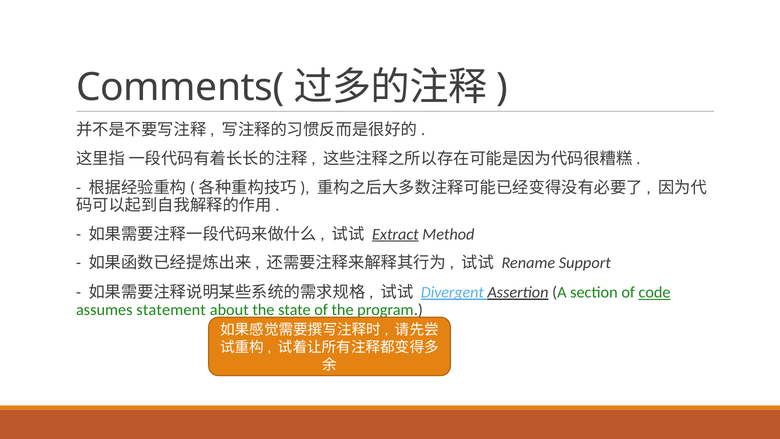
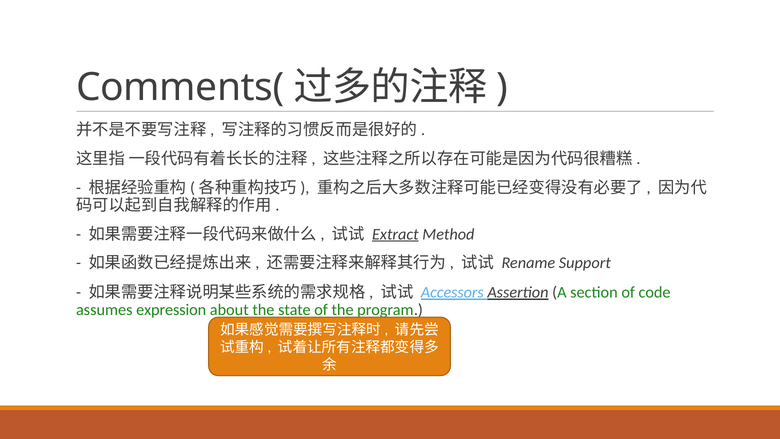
Divergent: Divergent -> Accessors
code underline: present -> none
statement: statement -> expression
